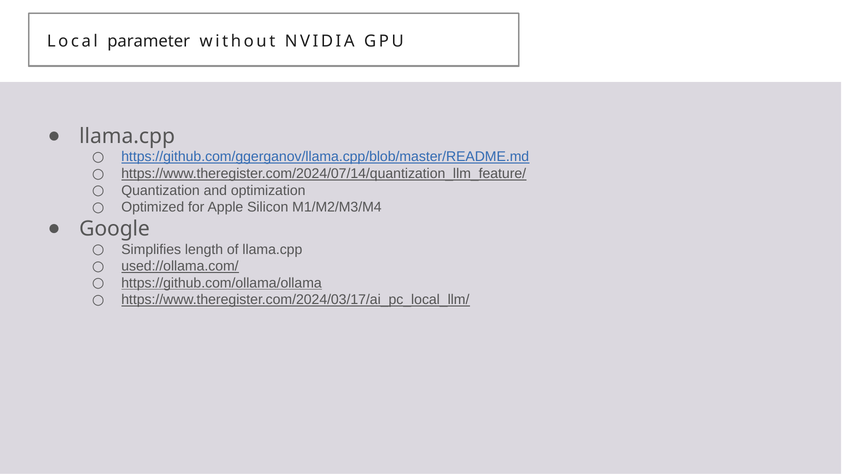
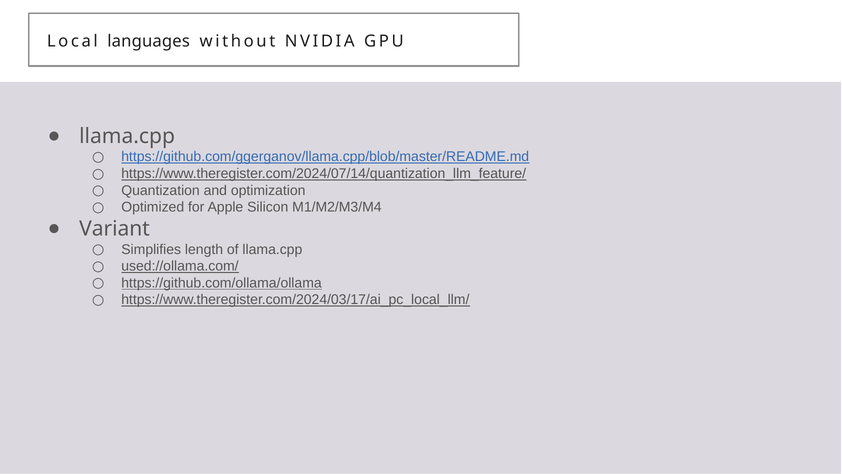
parameter: parameter -> languages
Google: Google -> Variant
